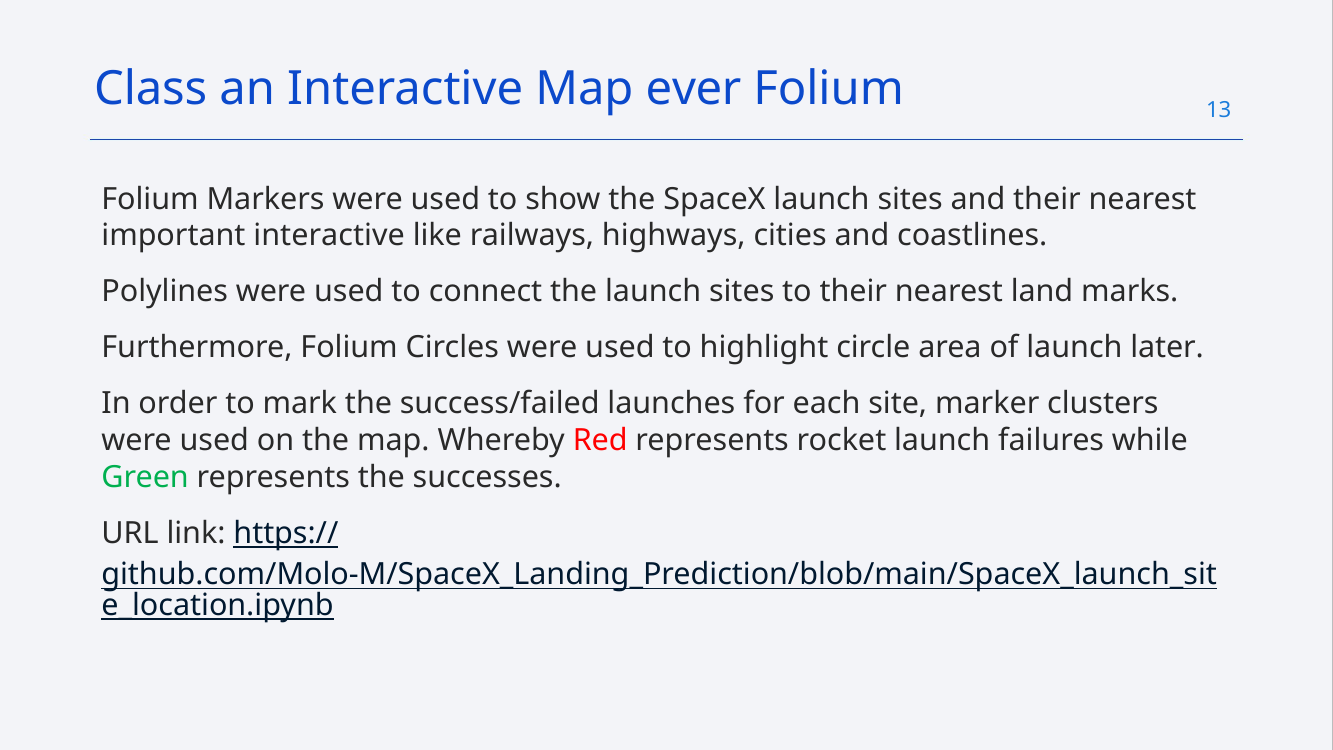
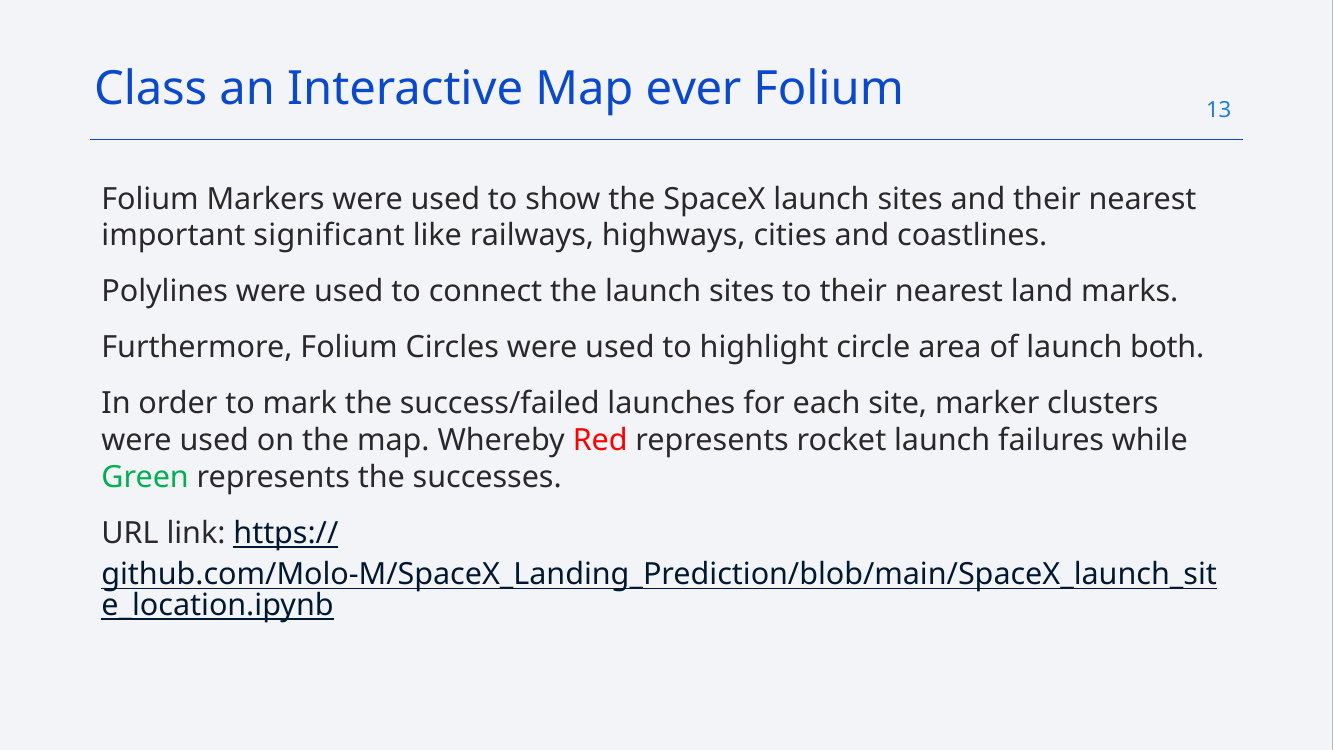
important interactive: interactive -> significant
later: later -> both
